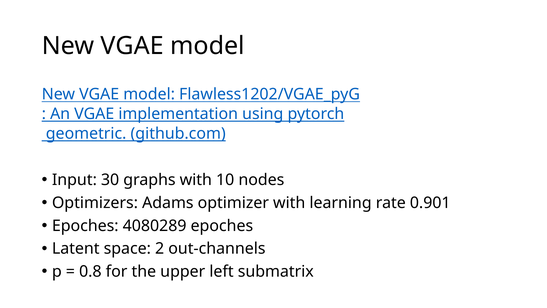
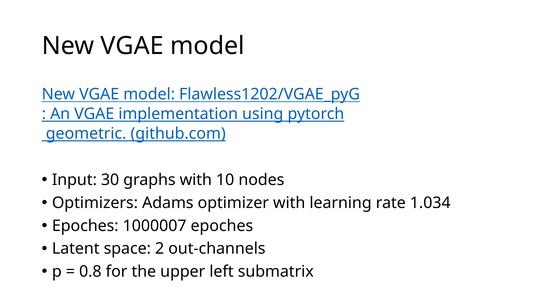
0.901: 0.901 -> 1.034
4080289: 4080289 -> 1000007
